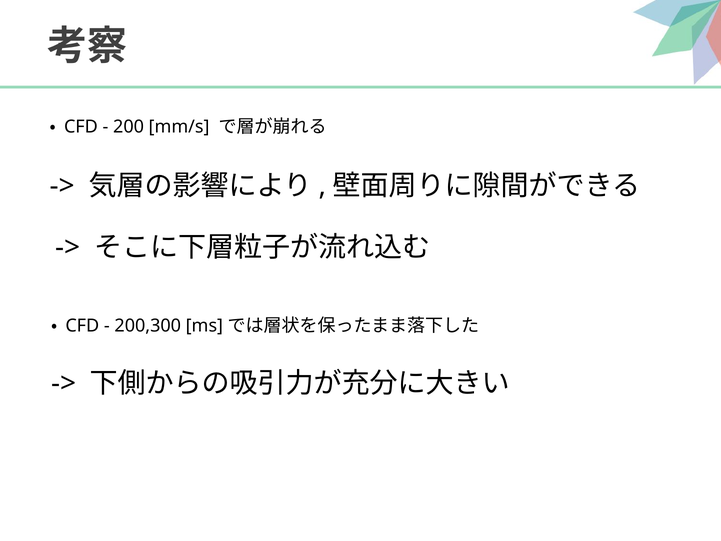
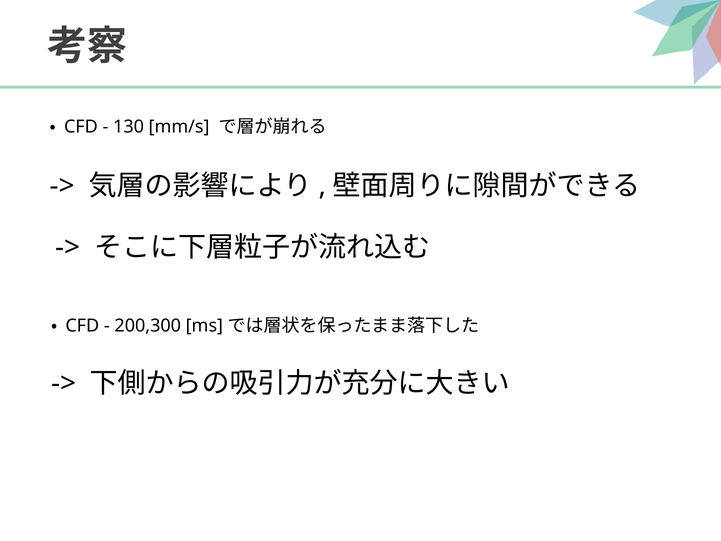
200: 200 -> 130
